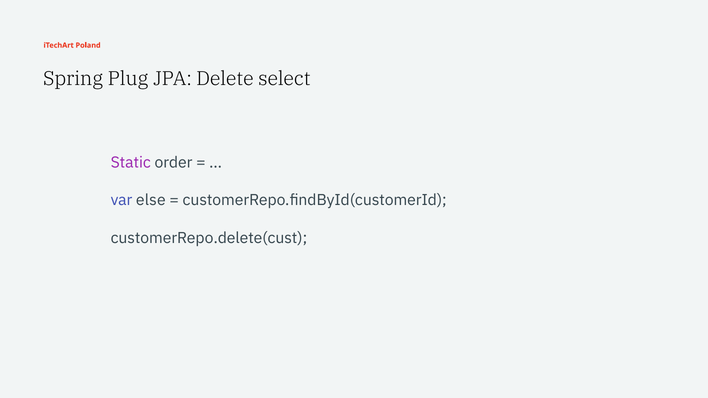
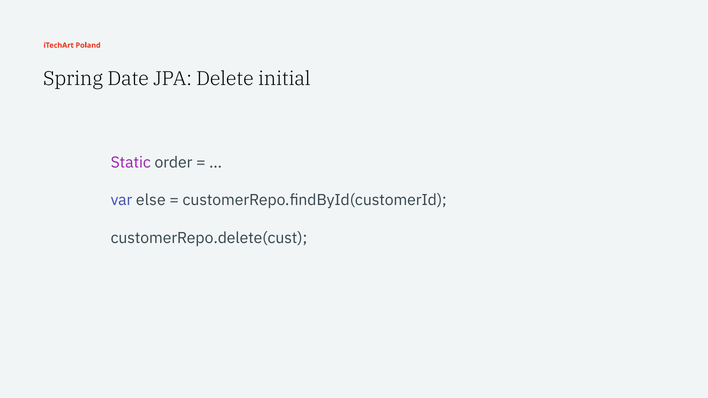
Plug: Plug -> Date
select: select -> initial
